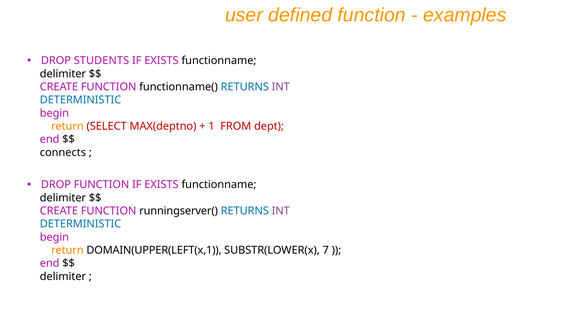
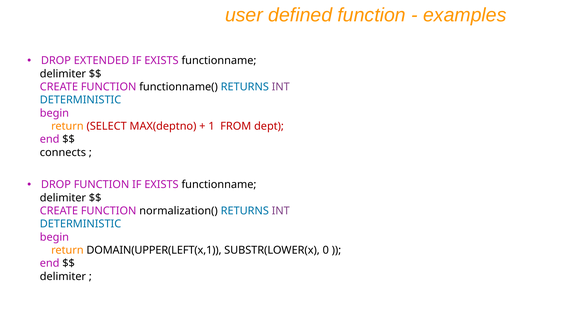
STUDENTS: STUDENTS -> EXTENDED
runningserver(: runningserver( -> normalization(
7: 7 -> 0
